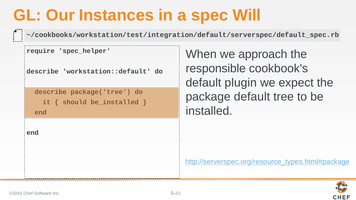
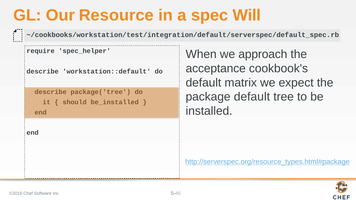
Instances: Instances -> Resource
responsible: responsible -> acceptance
plugin: plugin -> matrix
